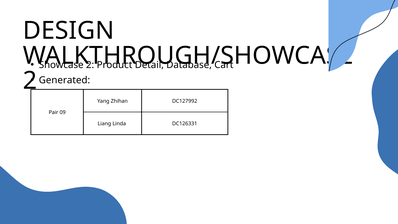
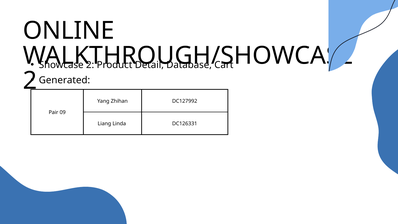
DESIGN: DESIGN -> ONLINE
